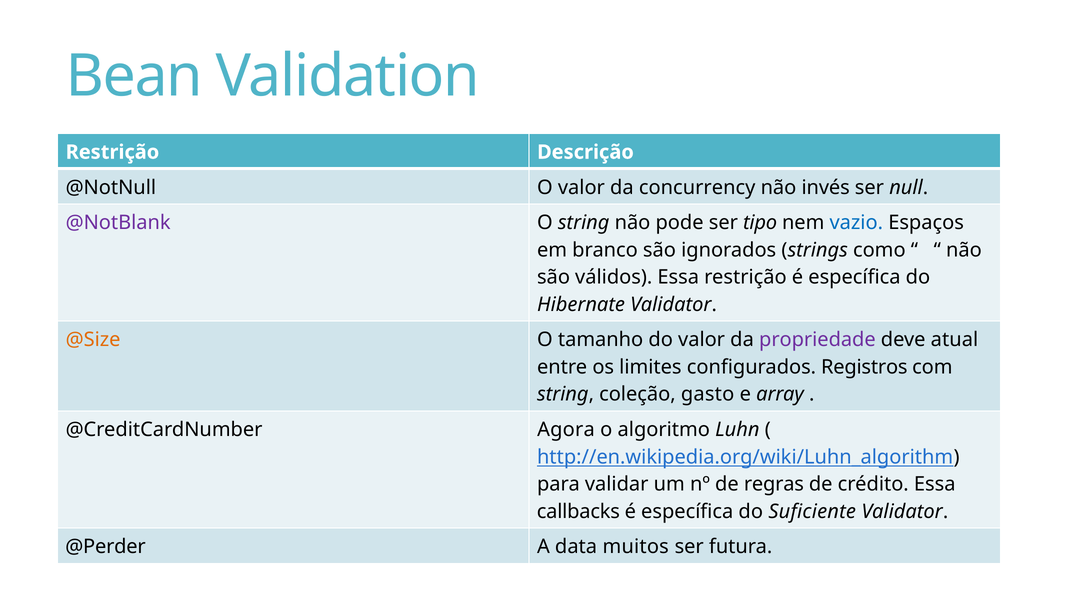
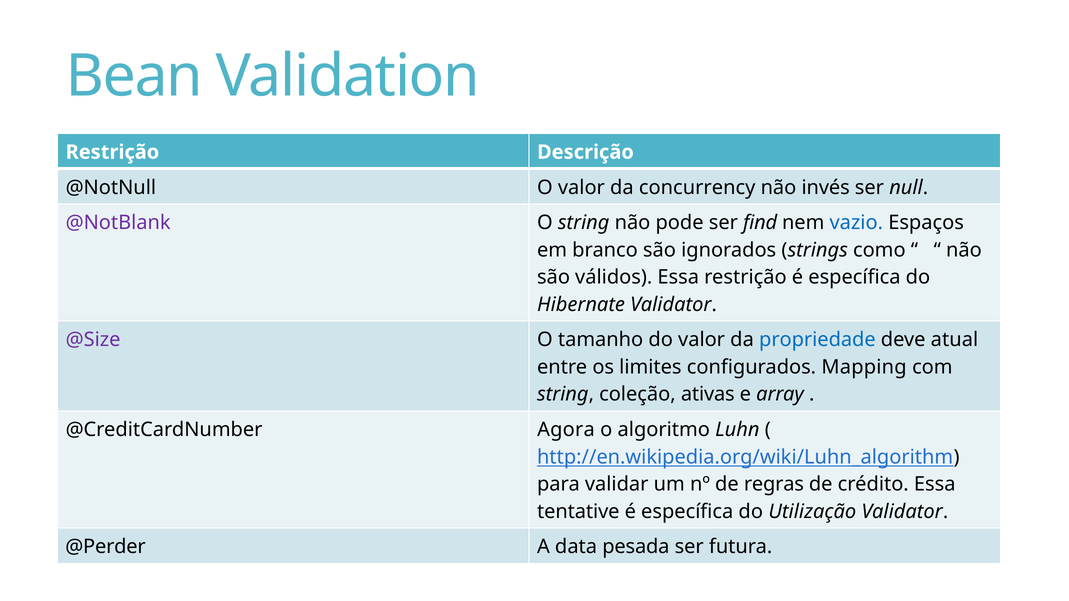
tipo: tipo -> find
@Size colour: orange -> purple
propriedade colour: purple -> blue
Registros: Registros -> Mapping
gasto: gasto -> ativas
callbacks: callbacks -> tentative
Suficiente: Suficiente -> Utilização
muitos: muitos -> pesada
